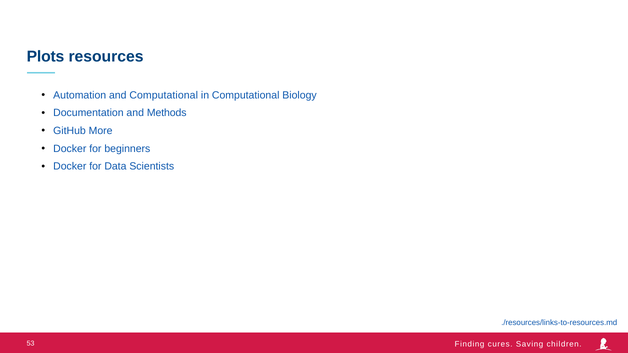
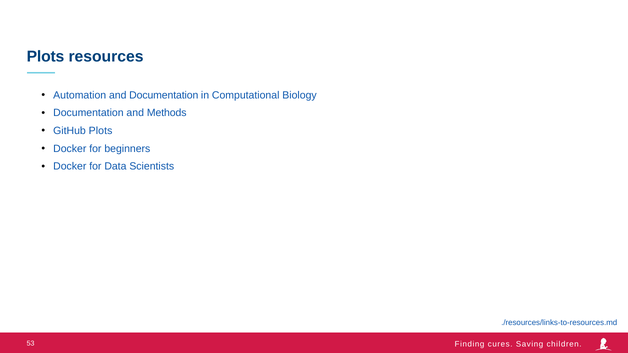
and Computational: Computational -> Documentation
GitHub More: More -> Plots
